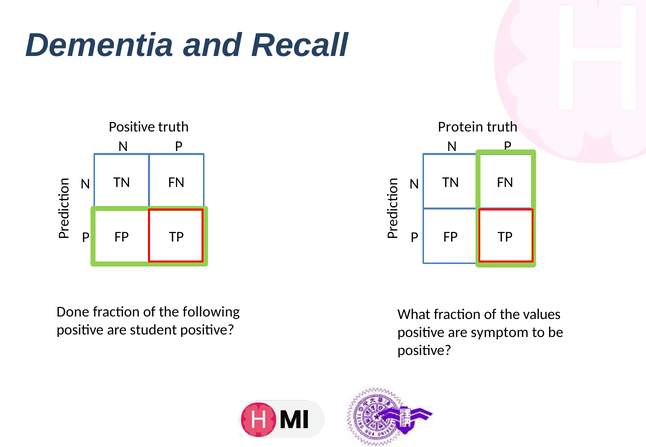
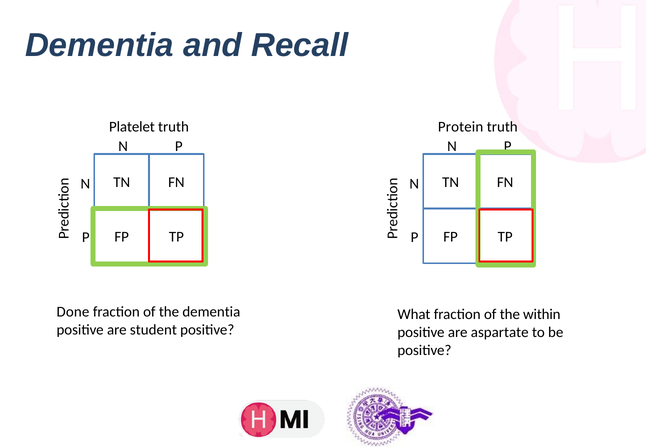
Positive at (132, 127): Positive -> Platelet
the following: following -> dementia
values: values -> within
symptom: symptom -> aspartate
